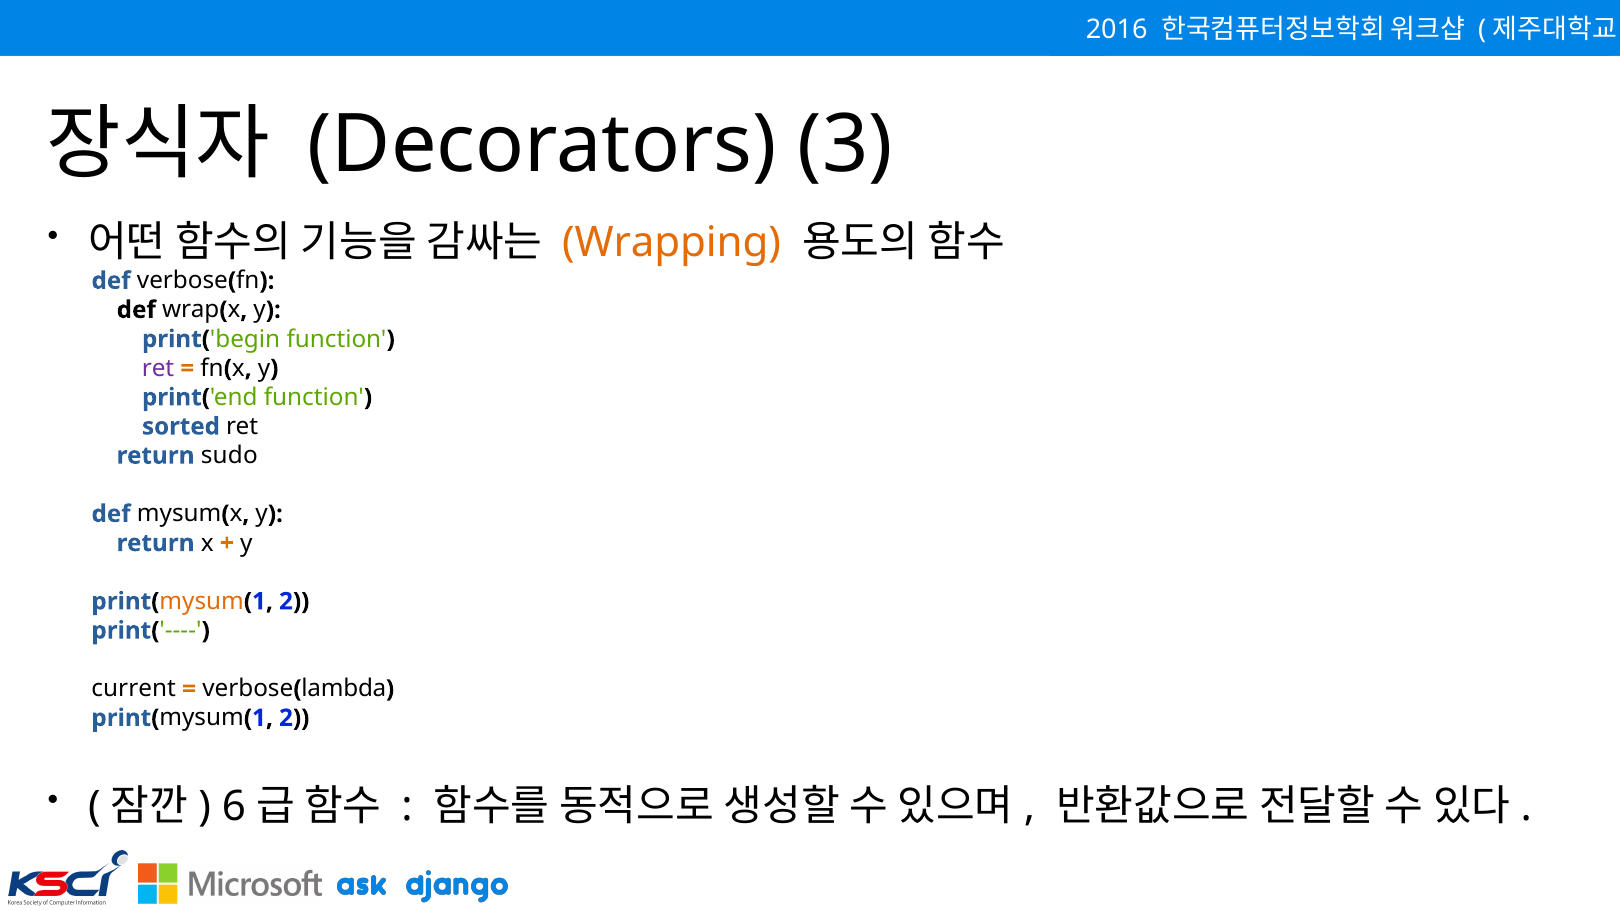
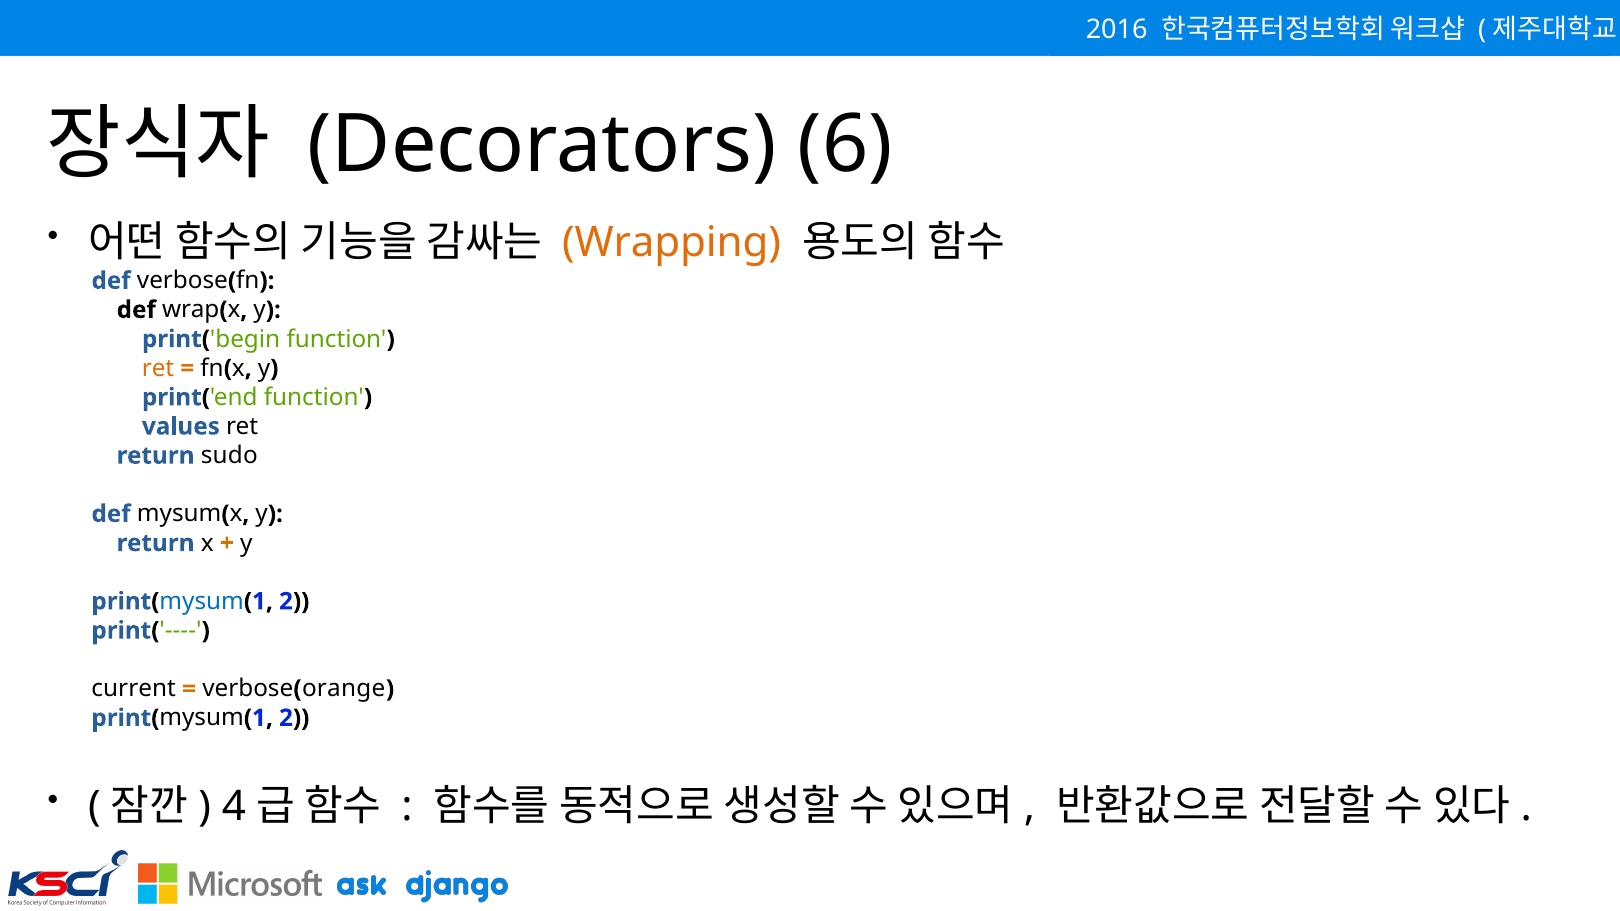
3: 3 -> 6
ret at (158, 368) colour: purple -> orange
sorted: sorted -> values
mysum at (202, 602) colour: orange -> blue
lambda: lambda -> orange
6: 6 -> 4
